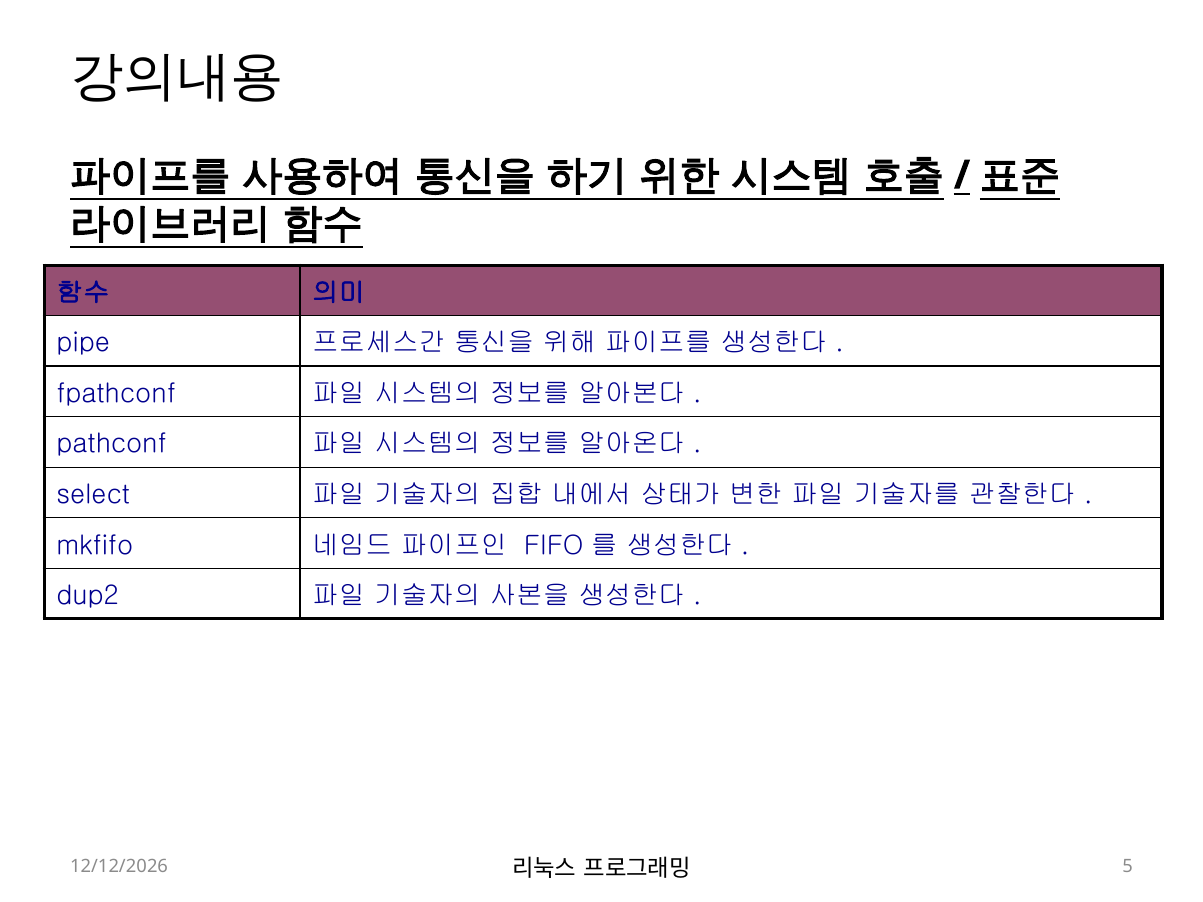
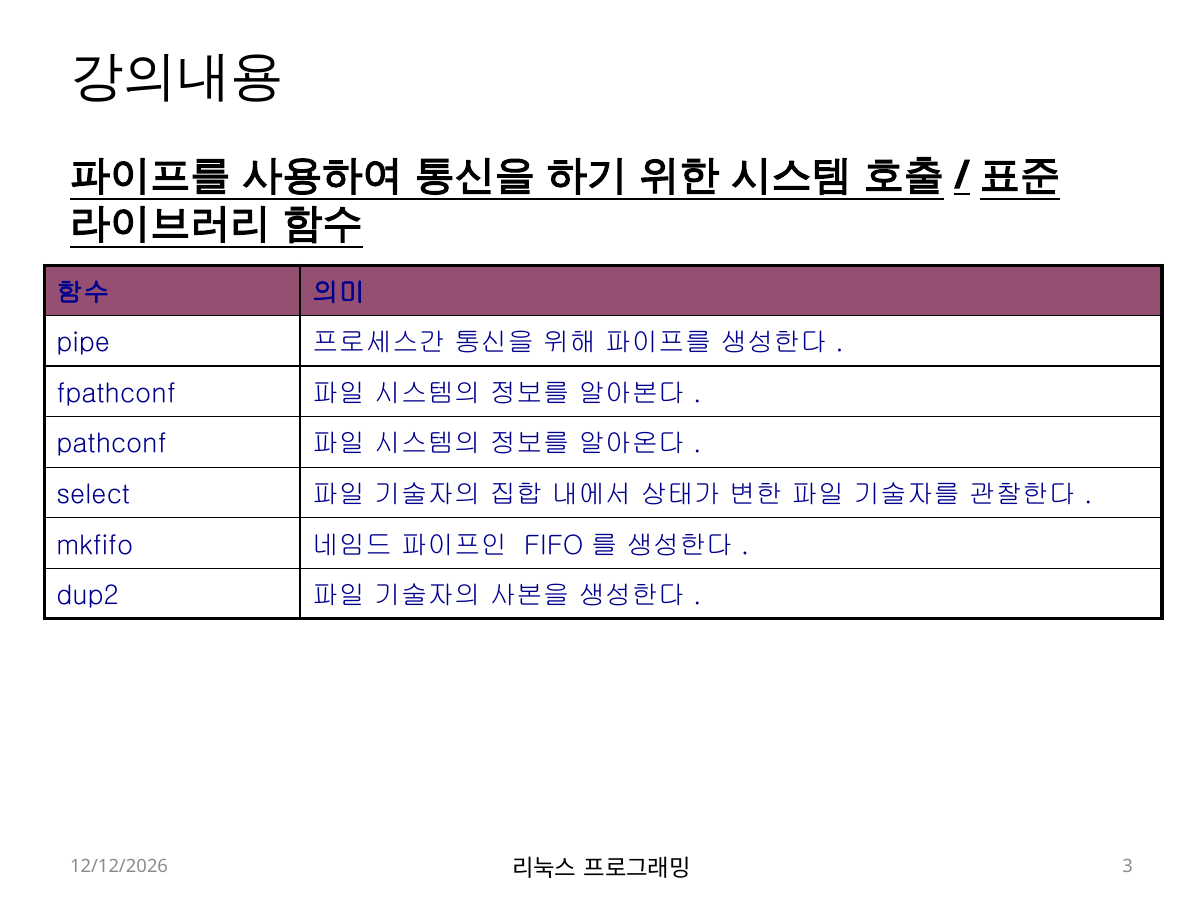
5: 5 -> 3
